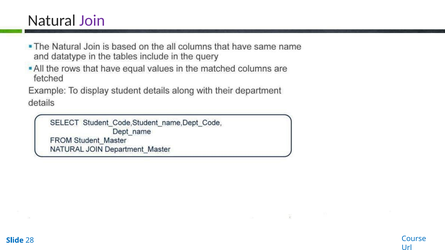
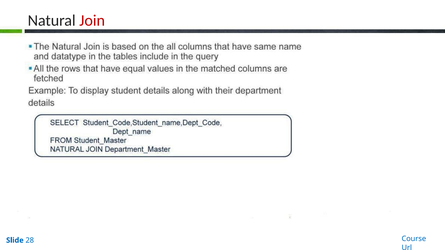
Join colour: purple -> red
